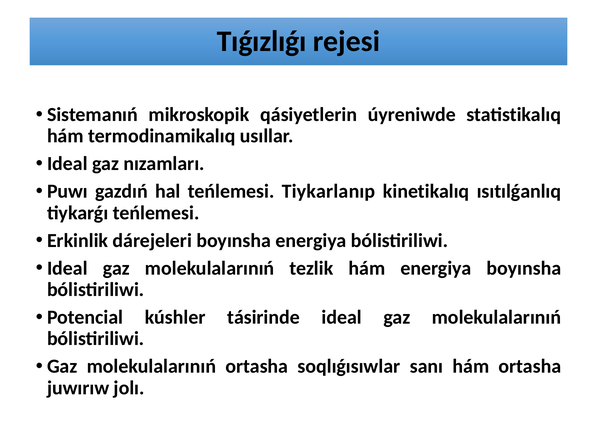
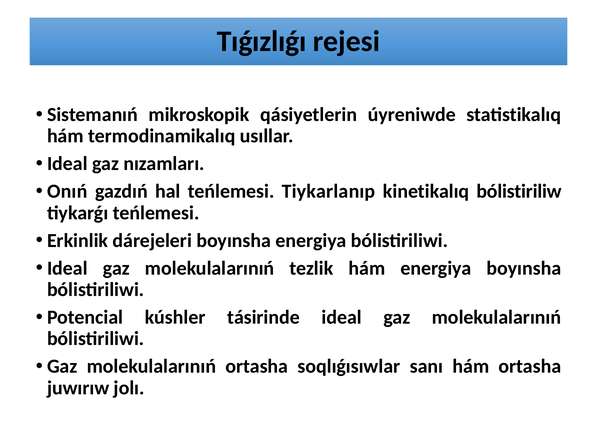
Puwı: Puwı -> Onıń
ısıtılǵanlıq: ısıtılǵanlıq -> bólistiriliw
